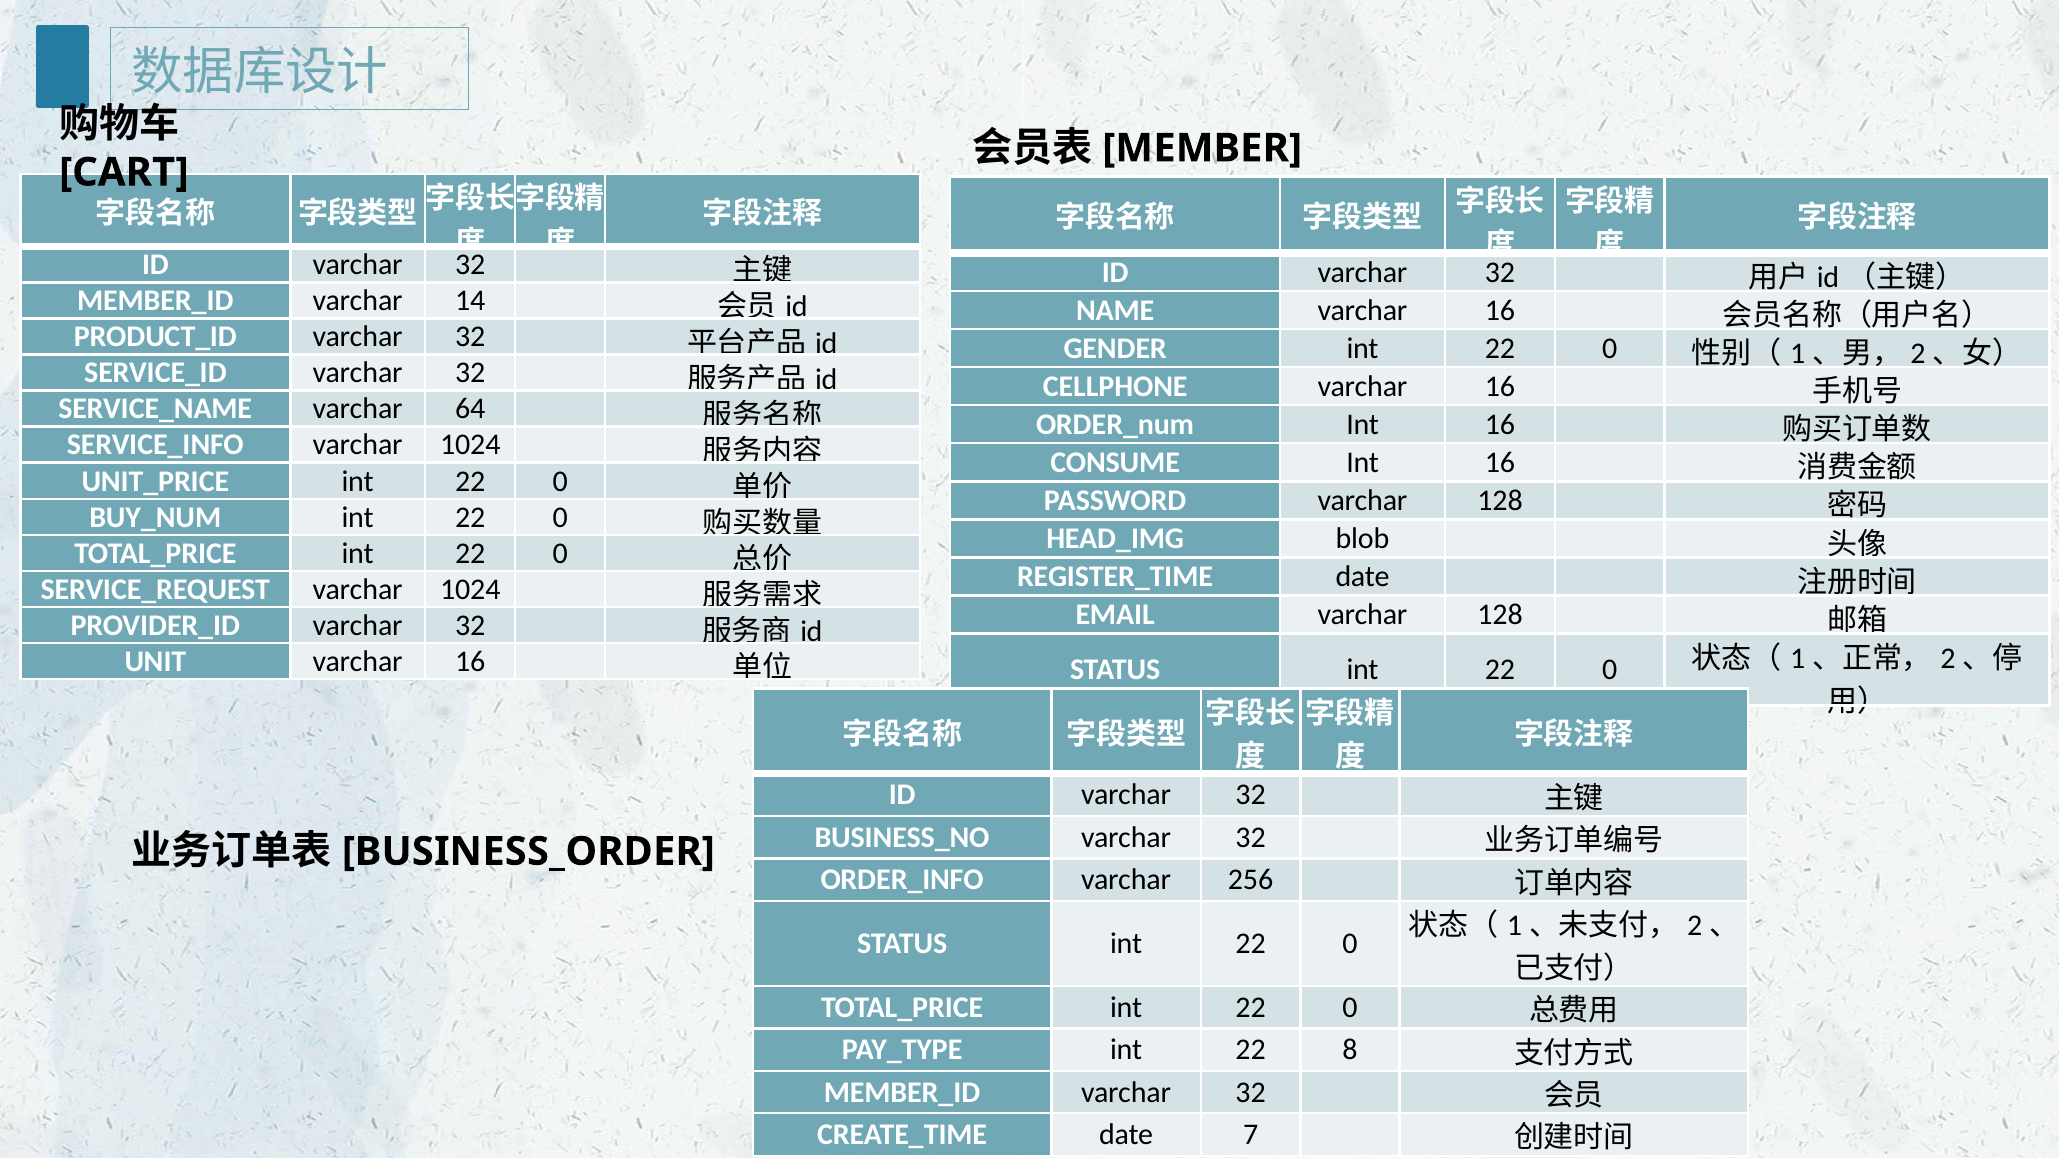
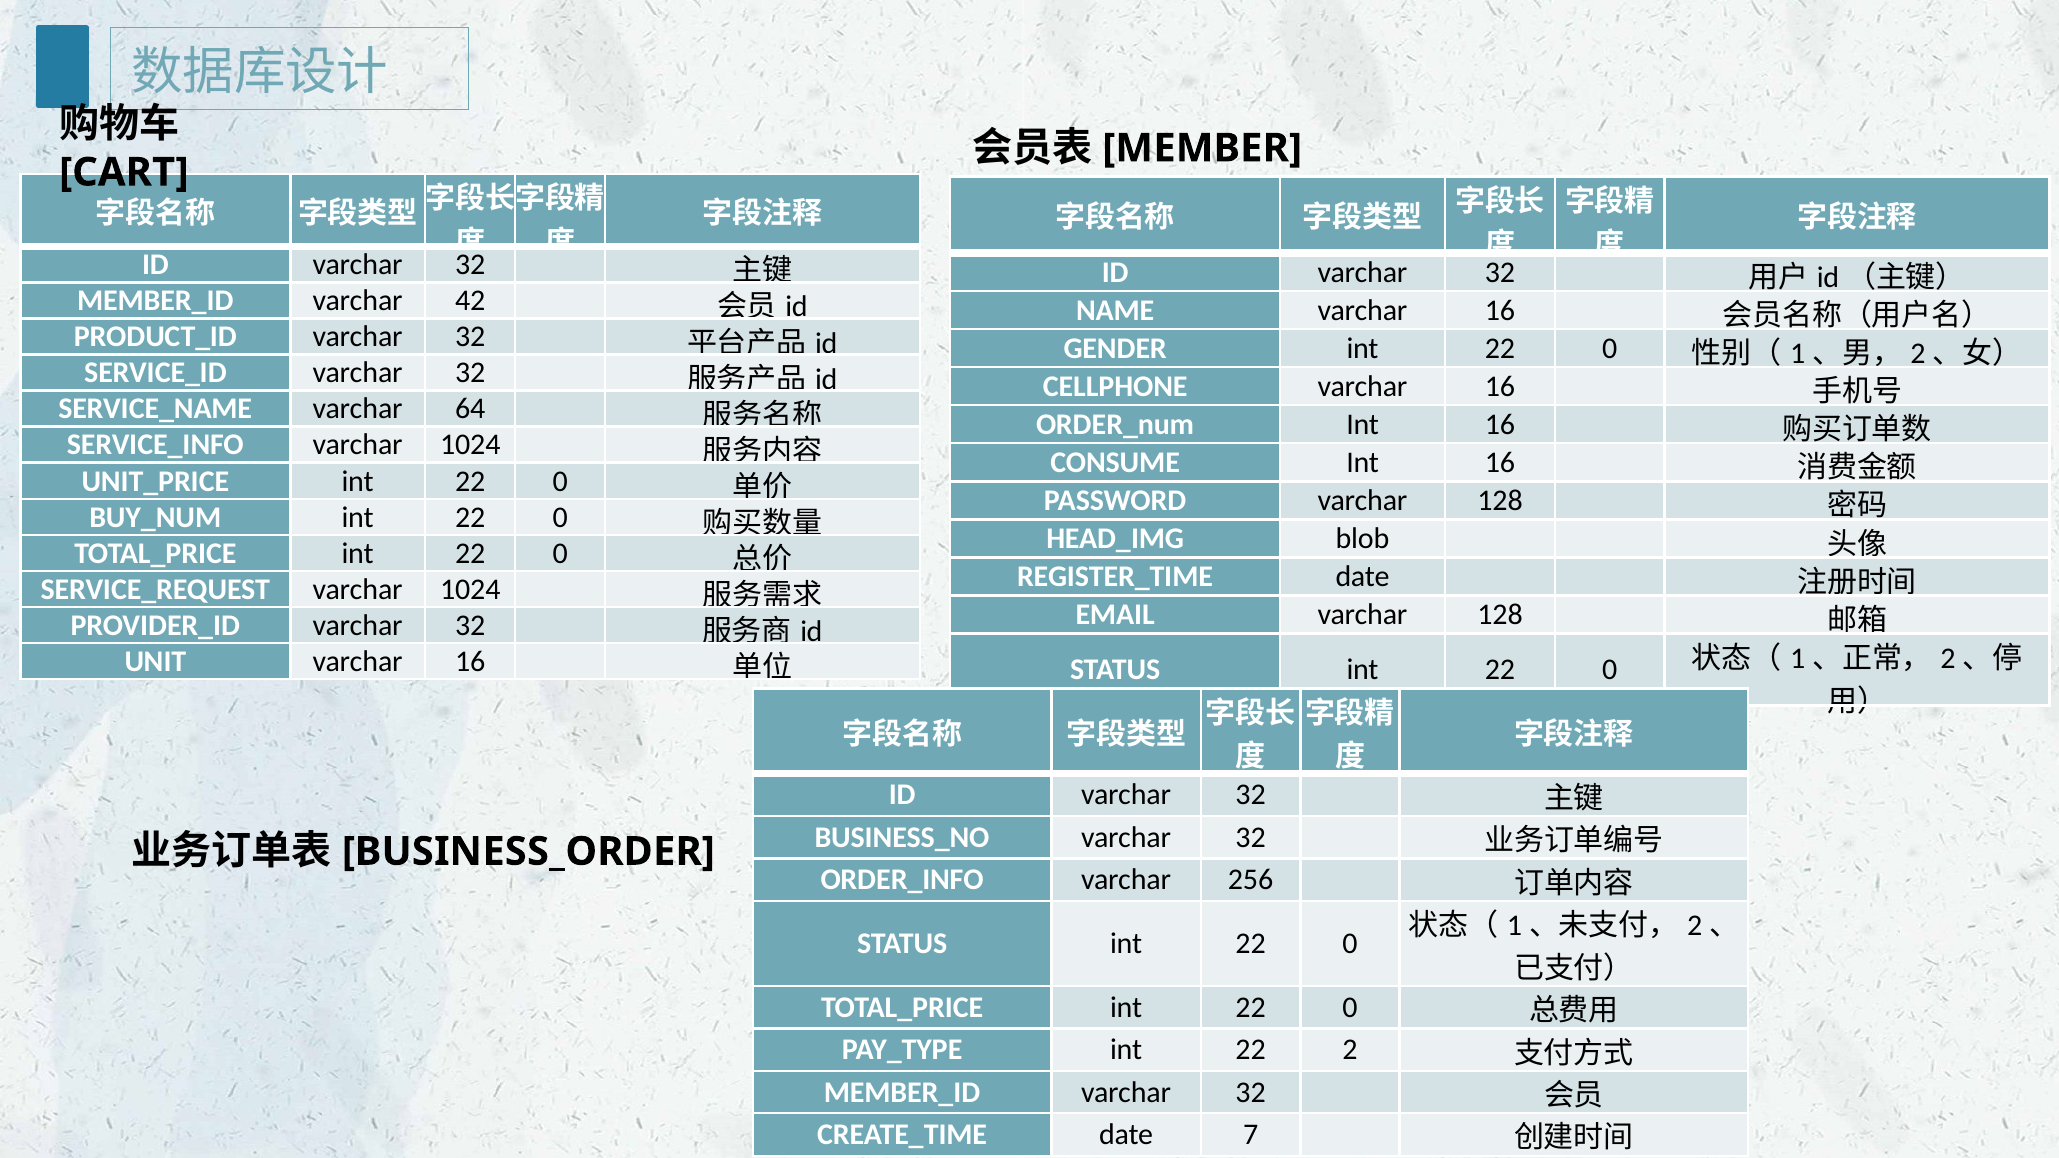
14: 14 -> 42
8: 8 -> 2
